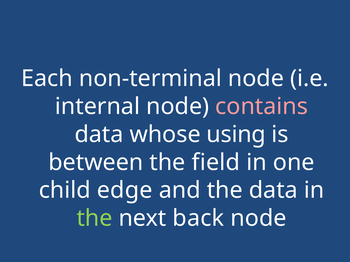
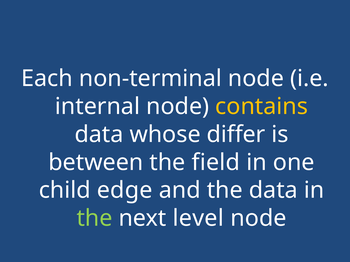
contains colour: pink -> yellow
using: using -> differ
back: back -> level
